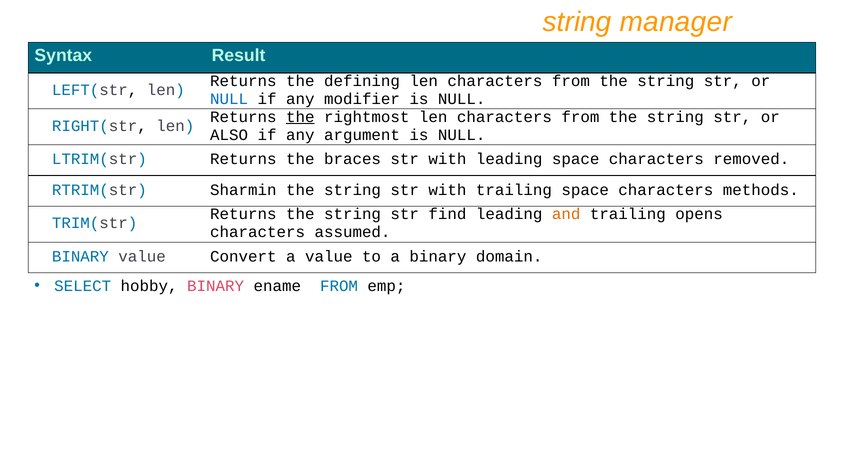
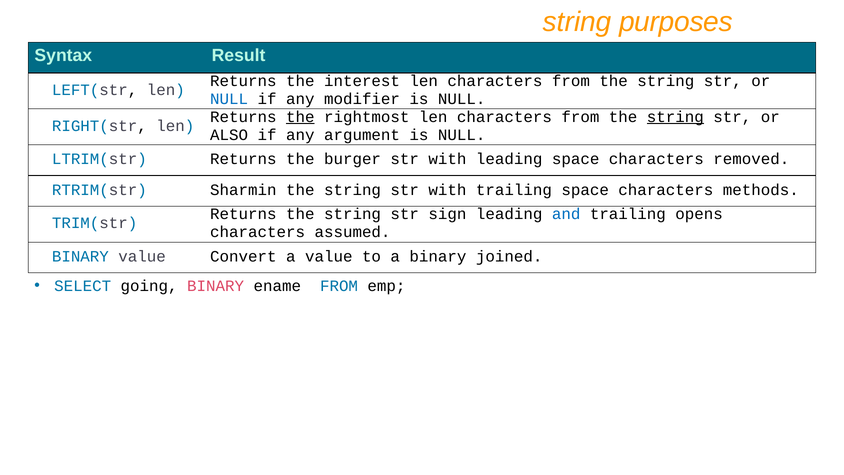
manager: manager -> purposes
defining: defining -> interest
string at (675, 117) underline: none -> present
braces: braces -> burger
find: find -> sign
and colour: orange -> blue
domain: domain -> joined
hobby: hobby -> going
